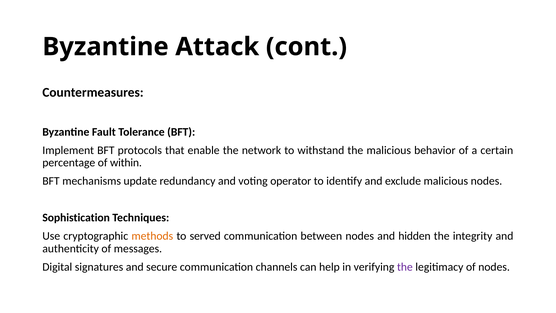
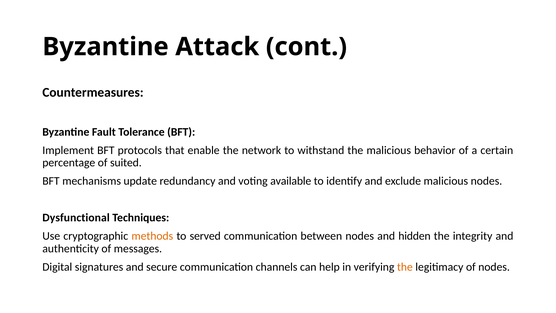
within: within -> suited
operator: operator -> available
Sophistication: Sophistication -> Dysfunctional
the at (405, 267) colour: purple -> orange
